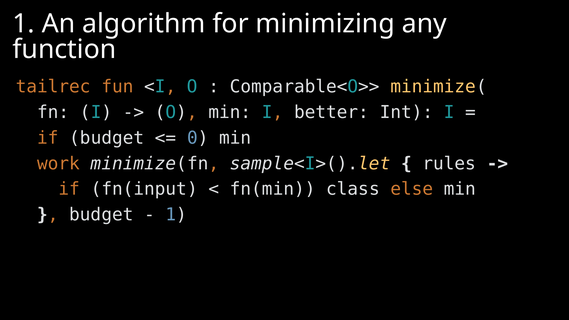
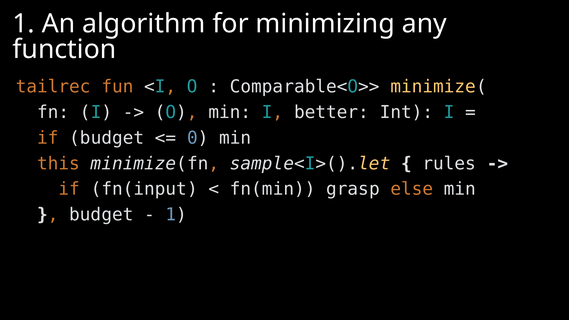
work: work -> this
class: class -> grasp
